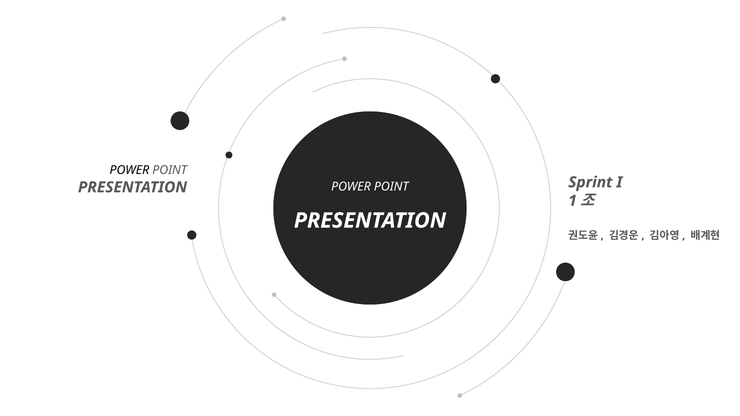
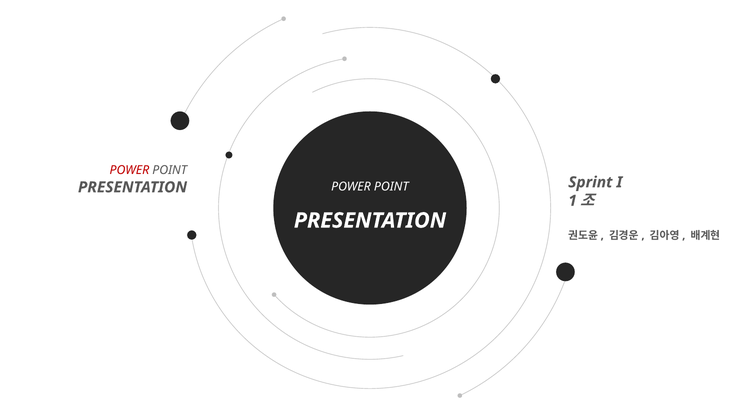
POWER at (129, 170) colour: black -> red
